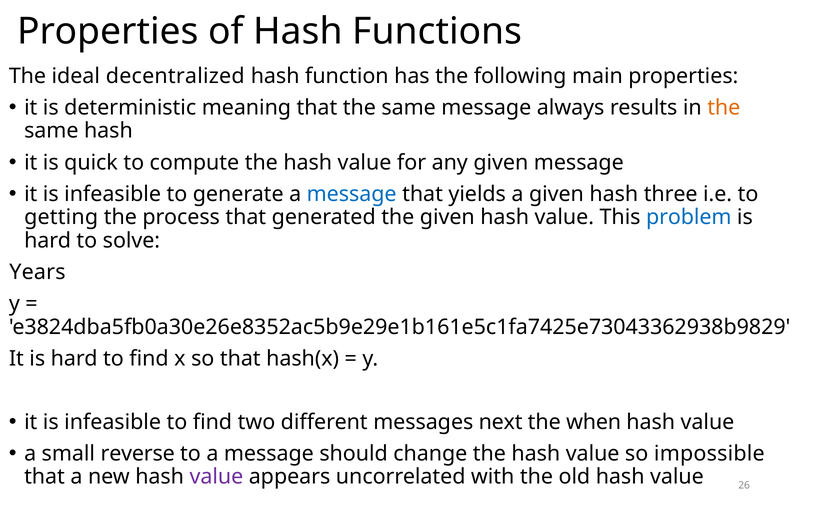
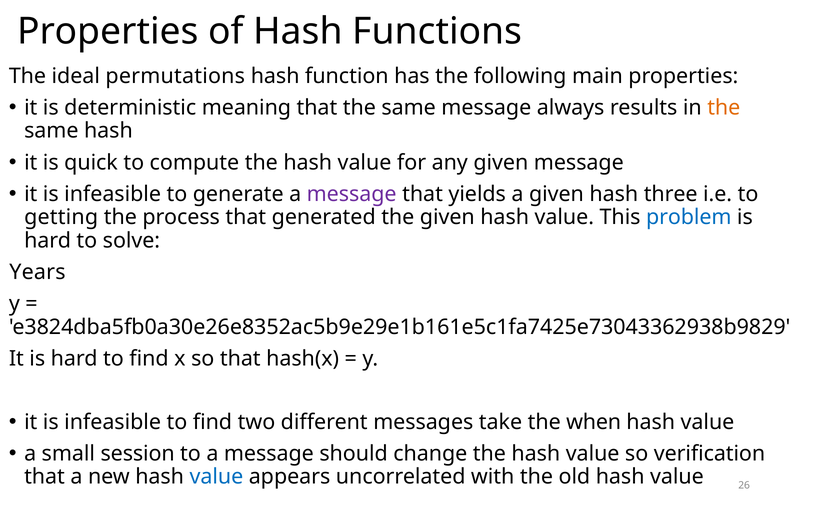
decentralized: decentralized -> permutations
message at (352, 194) colour: blue -> purple
next: next -> take
reverse: reverse -> session
impossible: impossible -> verification
value at (216, 477) colour: purple -> blue
